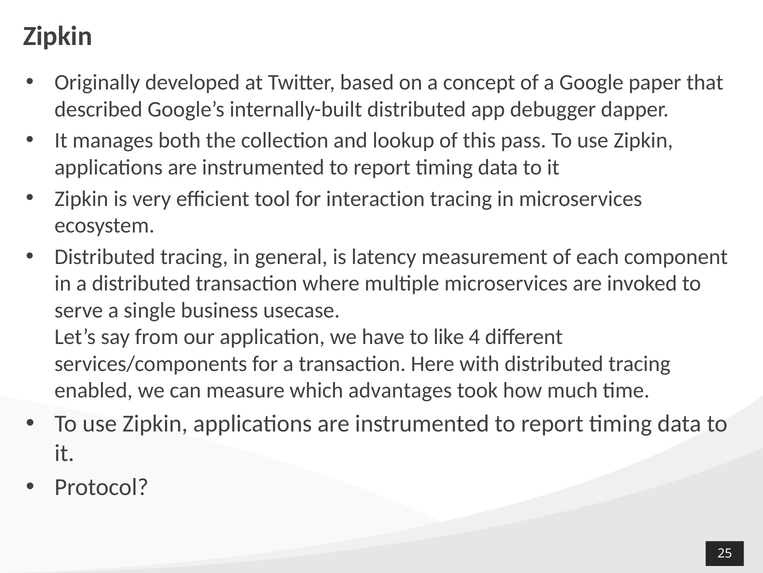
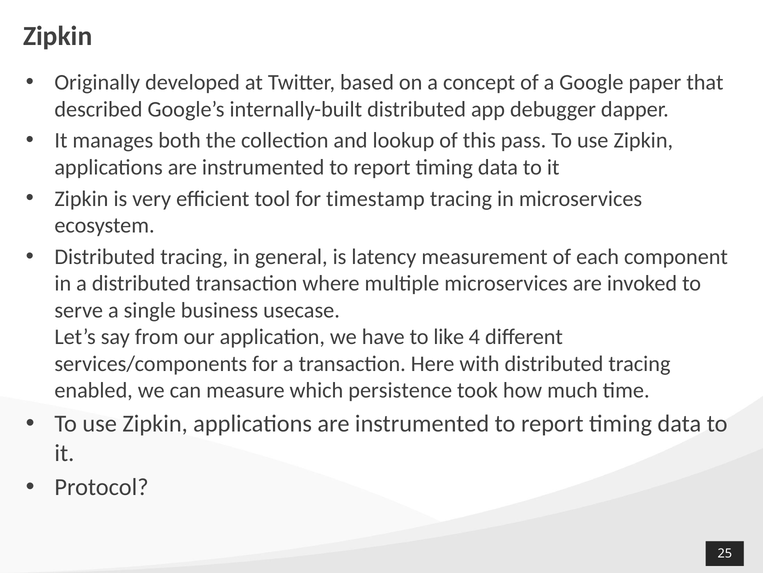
interaction: interaction -> timestamp
advantages: advantages -> persistence
